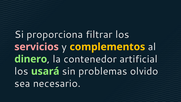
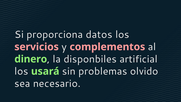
filtrar: filtrar -> datos
complementos colour: yellow -> pink
contenedor: contenedor -> disponbiles
